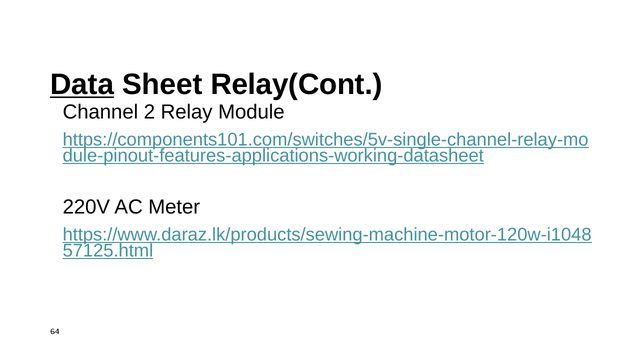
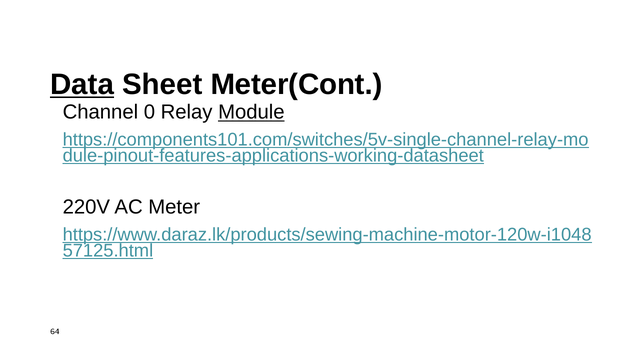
Relay(Cont: Relay(Cont -> Meter(Cont
2: 2 -> 0
Module underline: none -> present
